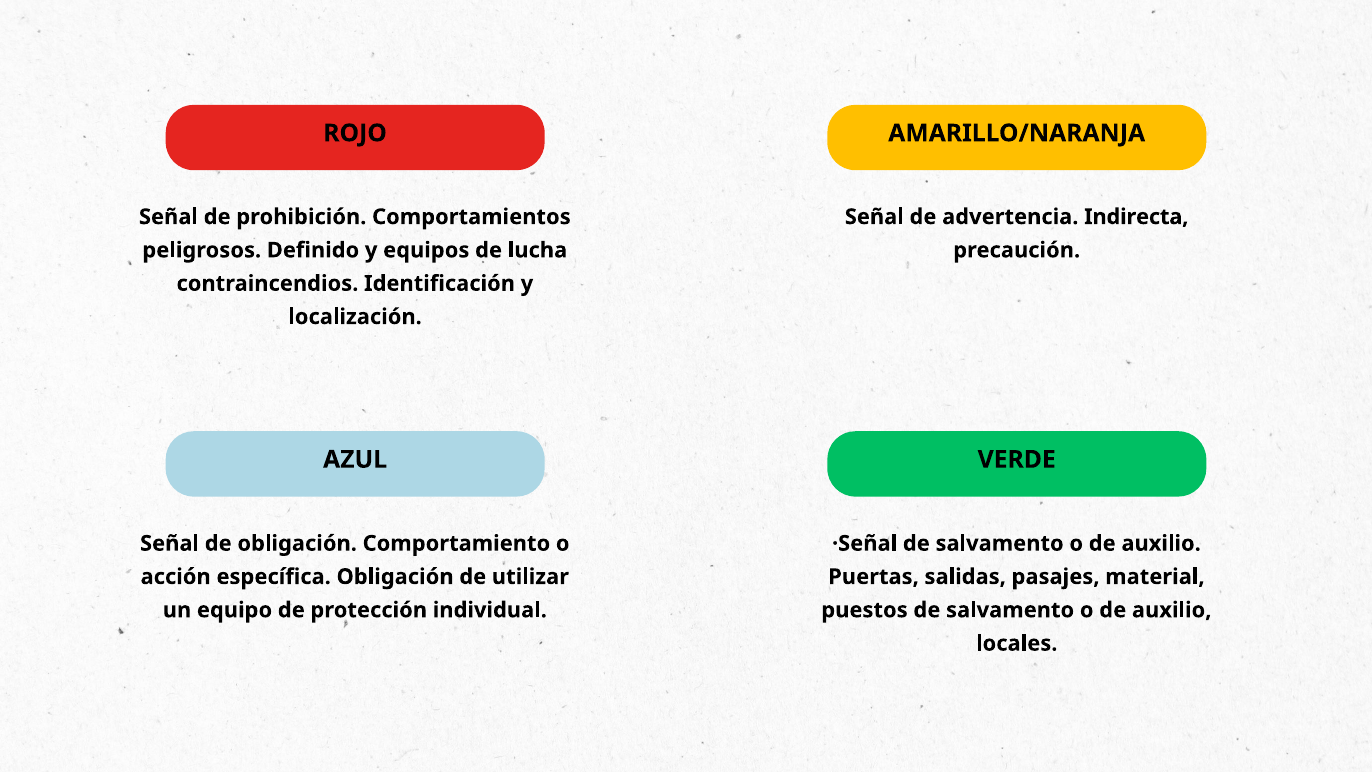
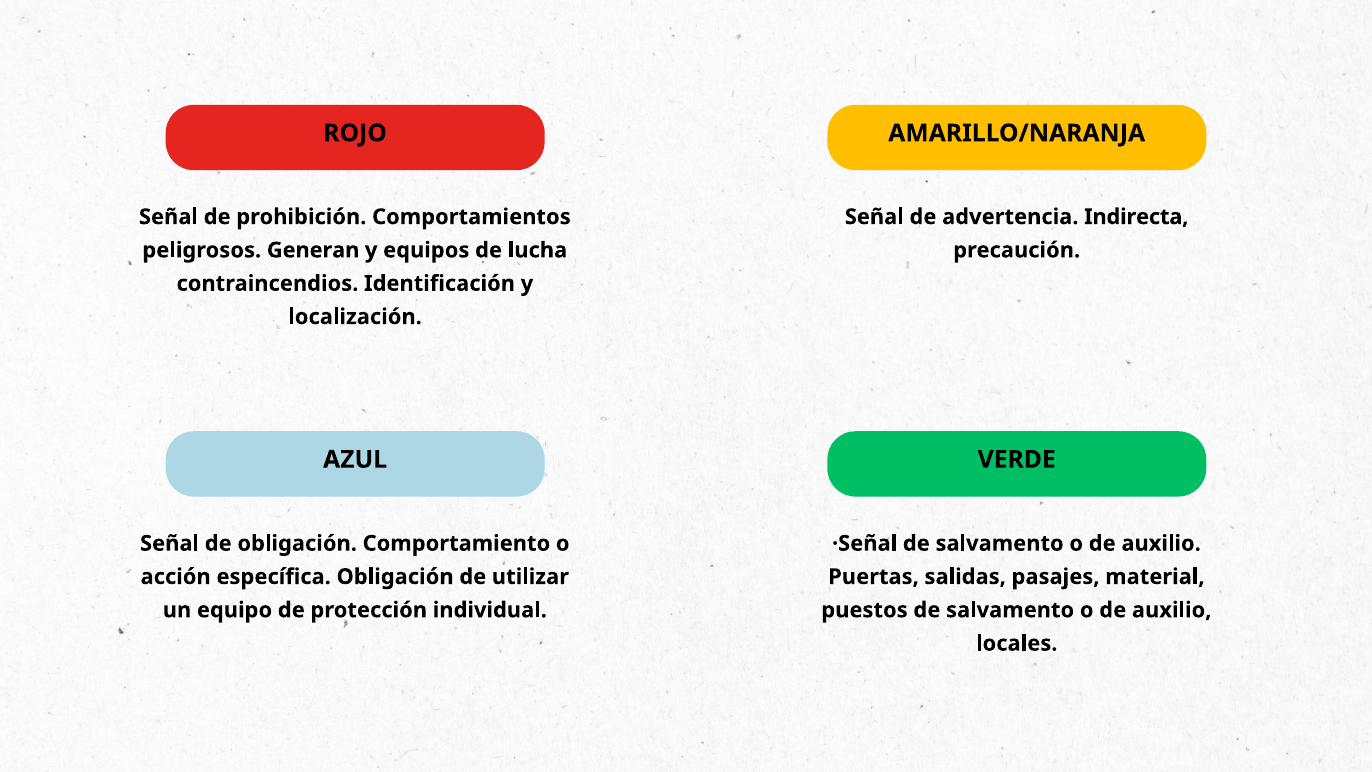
Definido: Definido -> Generan
